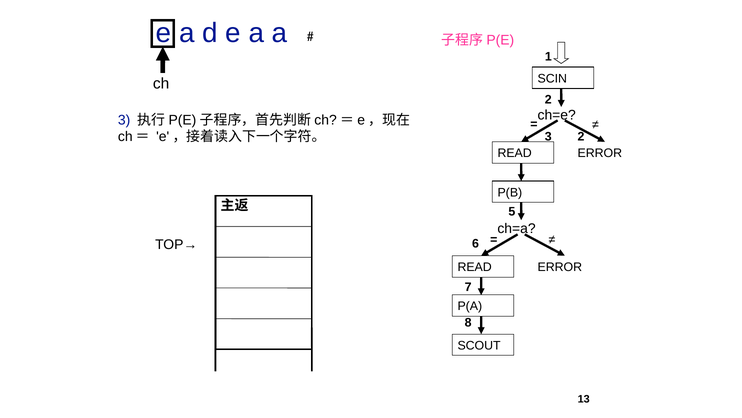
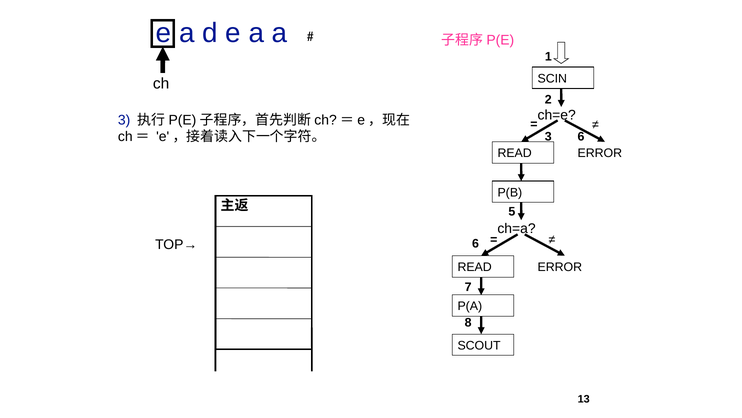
3 2: 2 -> 6
